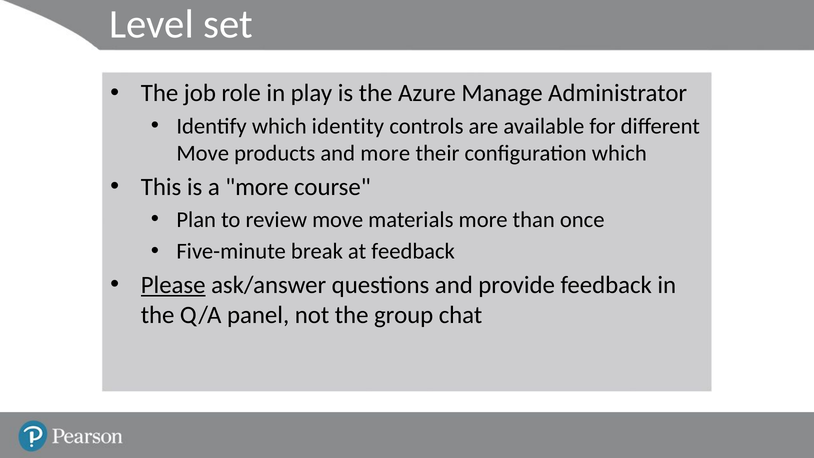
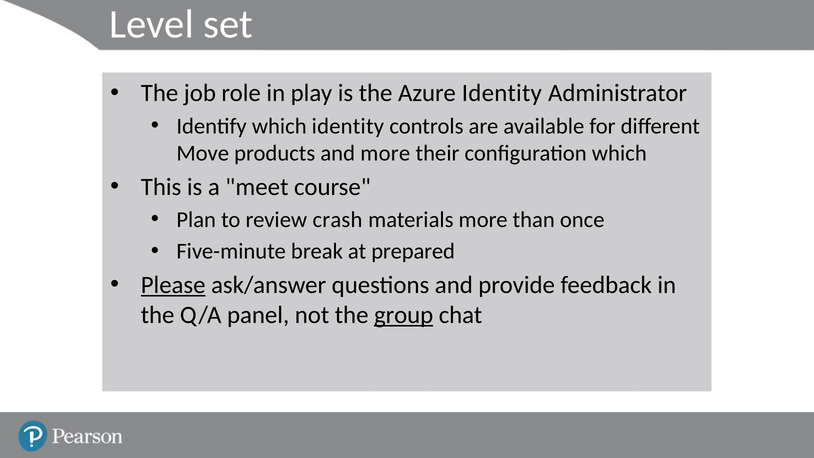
Azure Manage: Manage -> Identity
a more: more -> meet
review move: move -> crash
at feedback: feedback -> prepared
group underline: none -> present
